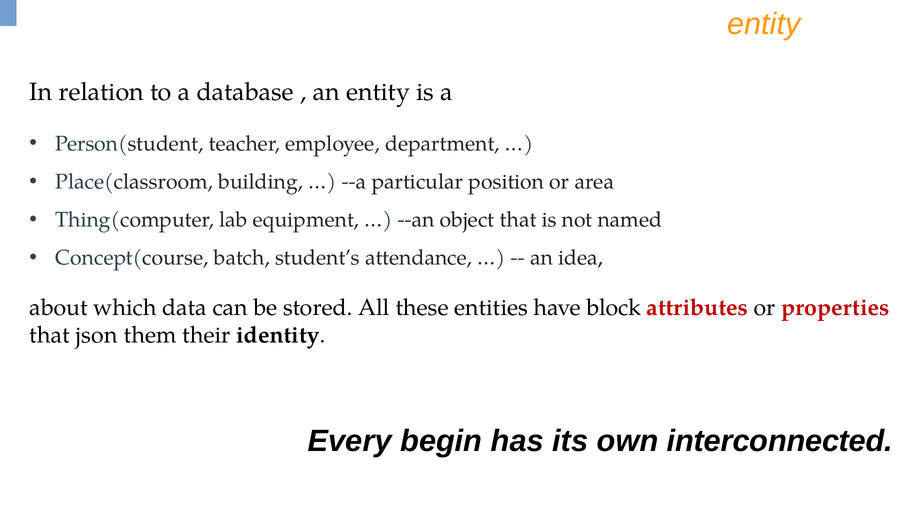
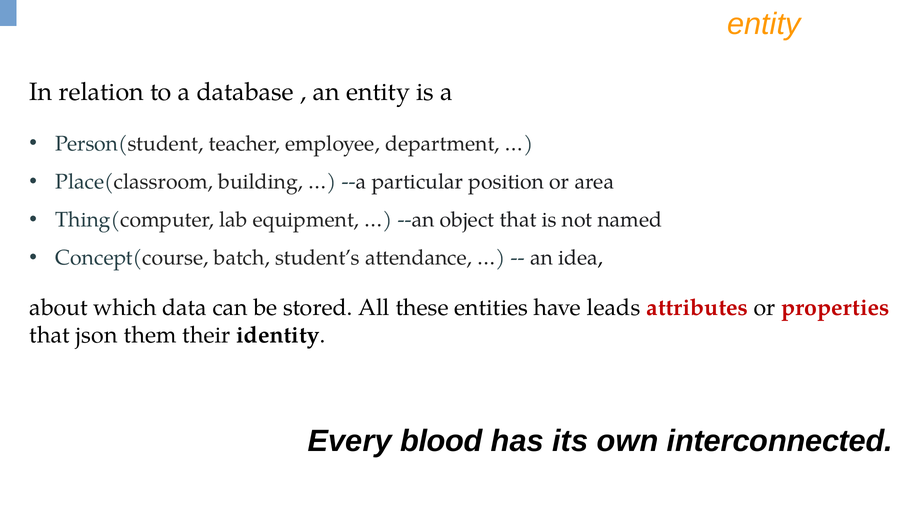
block: block -> leads
begin: begin -> blood
